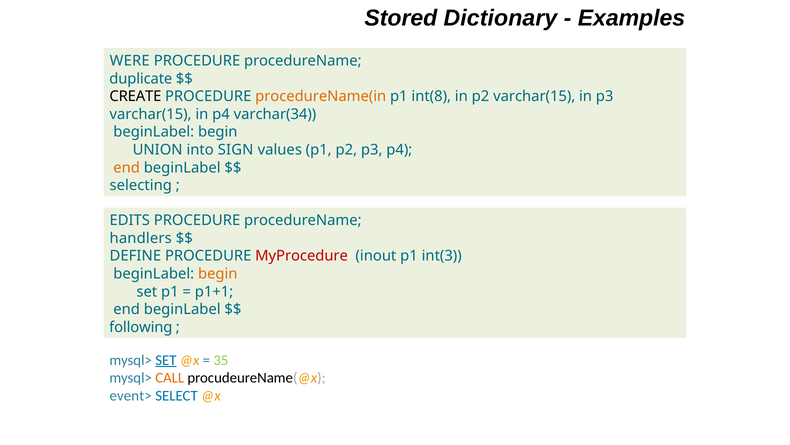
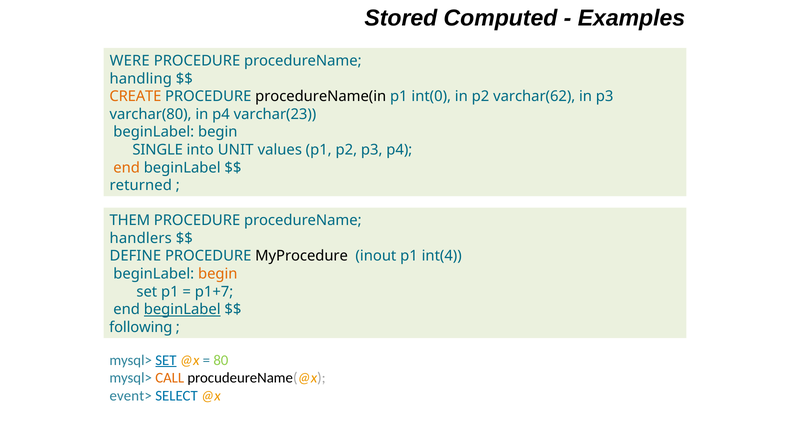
Dictionary: Dictionary -> Computed
duplicate: duplicate -> handling
CREATE colour: black -> orange
procedureName(in colour: orange -> black
int(8: int(8 -> int(0
p2 varchar(15: varchar(15 -> varchar(62
varchar(15 at (151, 114): varchar(15 -> varchar(80
varchar(34: varchar(34 -> varchar(23
UNION: UNION -> SINGLE
SIGN: SIGN -> UNIT
selecting: selecting -> returned
EDITS: EDITS -> THEM
MyProcedure colour: red -> black
int(3: int(3 -> int(4
p1+1: p1+1 -> p1+7
beginLabel at (182, 309) underline: none -> present
35: 35 -> 80
